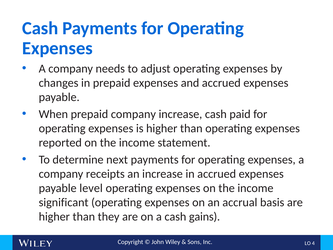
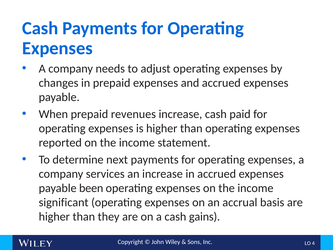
prepaid company: company -> revenues
receipts: receipts -> services
level: level -> been
